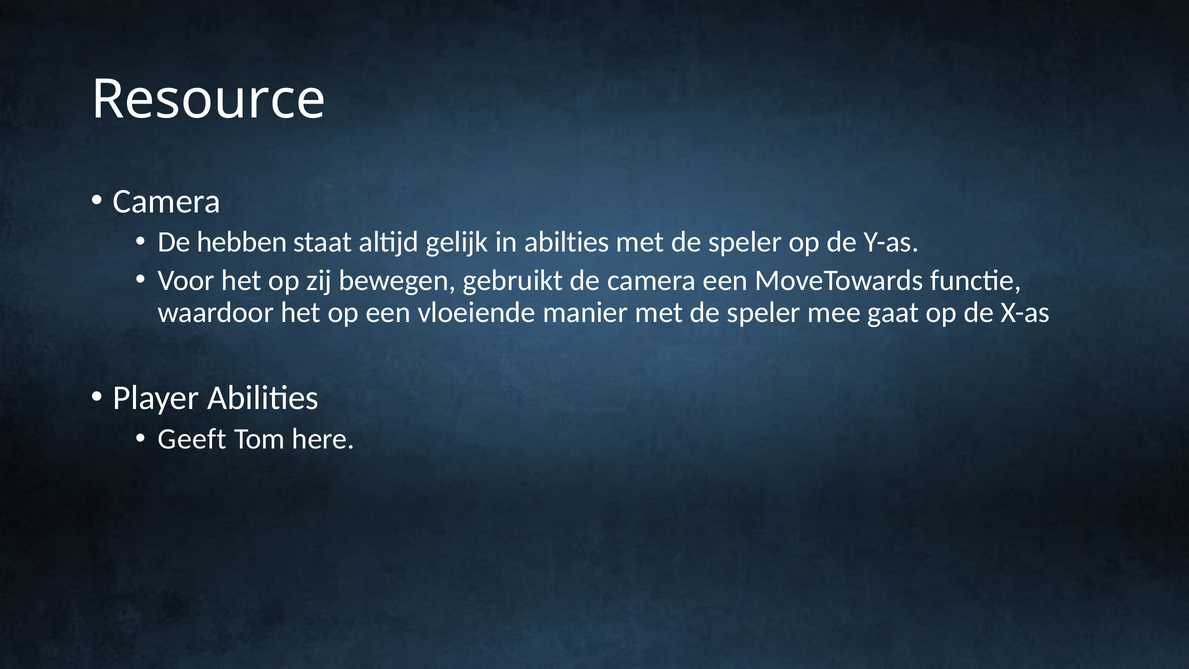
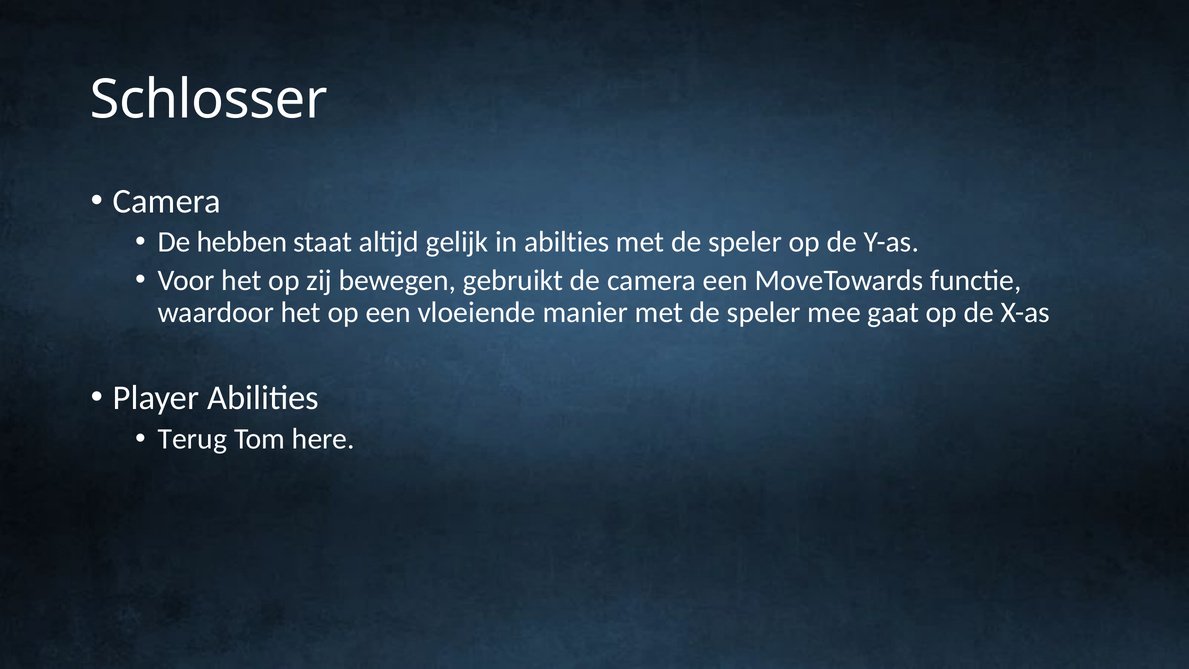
Resource: Resource -> Schlosser
Geeft: Geeft -> Terug
